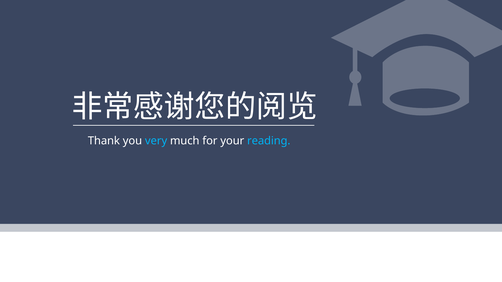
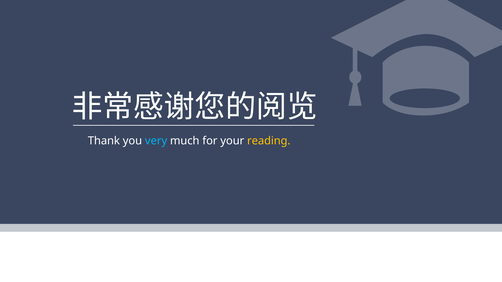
reading colour: light blue -> yellow
